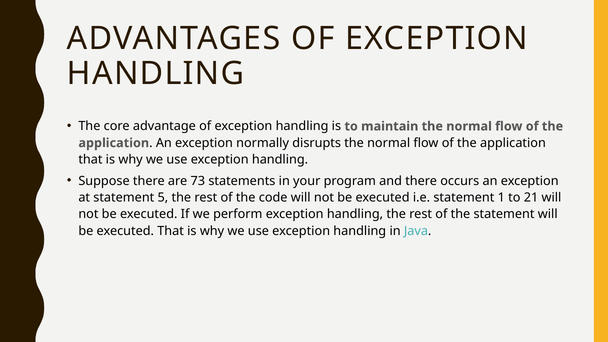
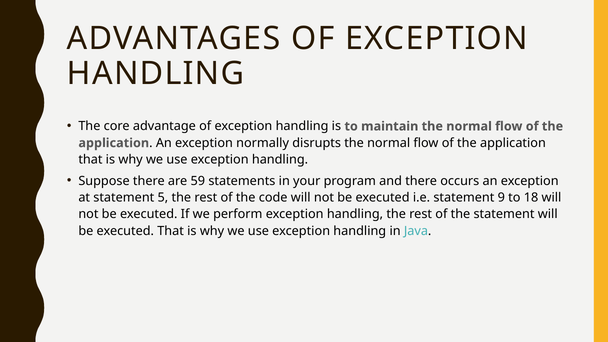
73: 73 -> 59
1: 1 -> 9
21: 21 -> 18
